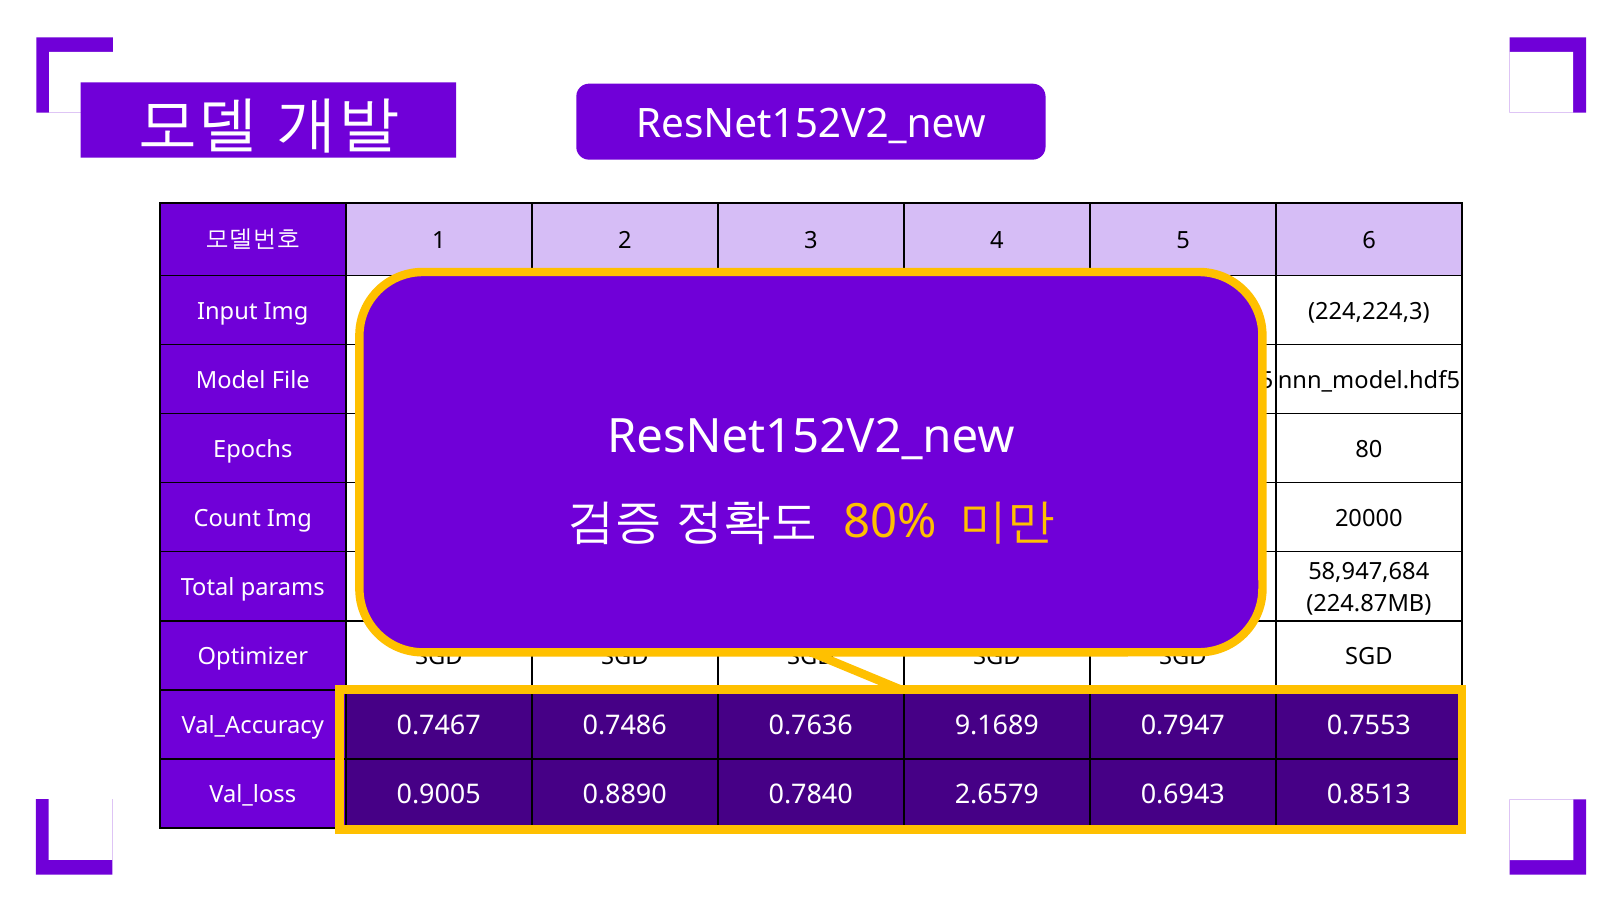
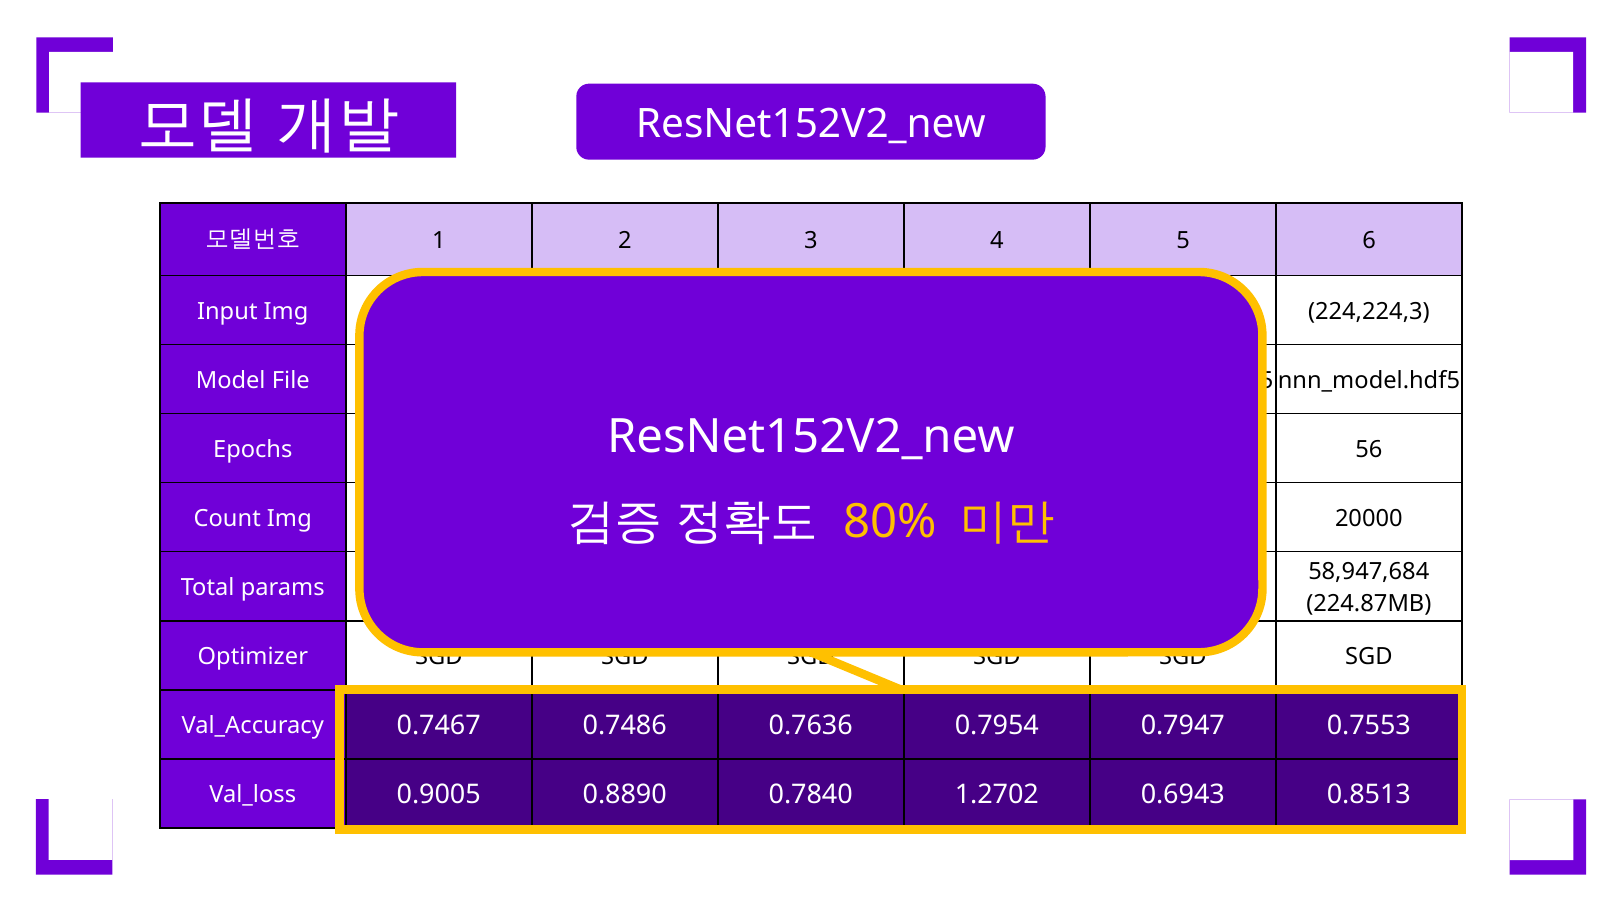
80: 80 -> 56
9.1689: 9.1689 -> 0.7954
2.6579: 2.6579 -> 1.2702
